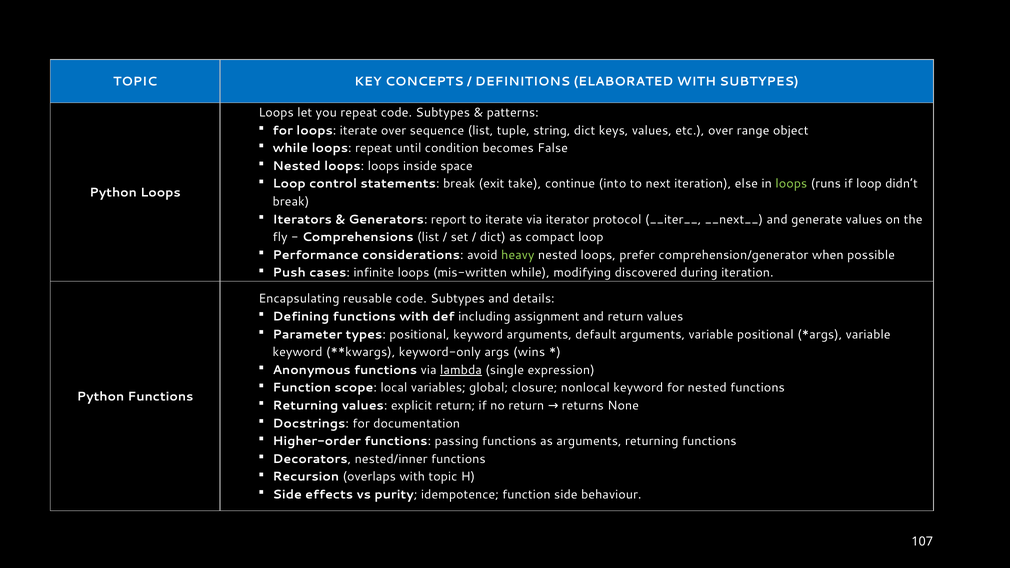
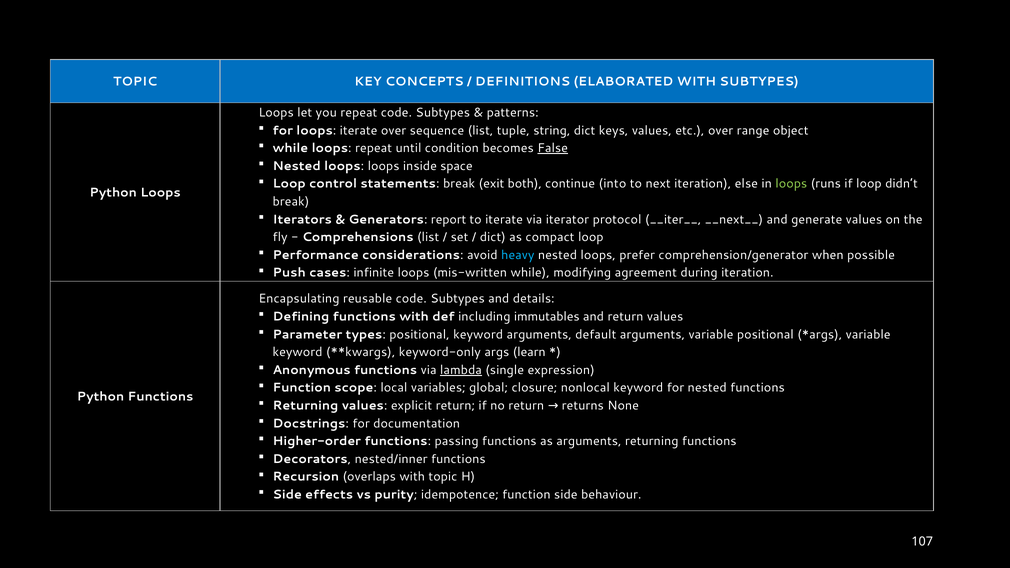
False underline: none -> present
take: take -> both
heavy colour: light green -> light blue
discovered: discovered -> agreement
assignment: assignment -> immutables
wins: wins -> learn
